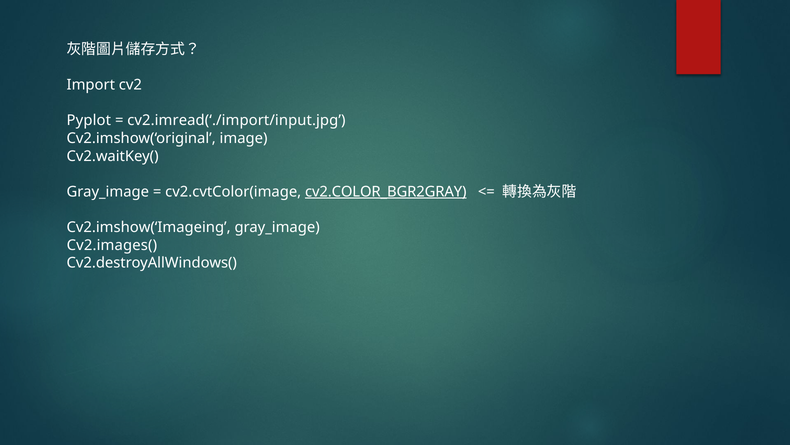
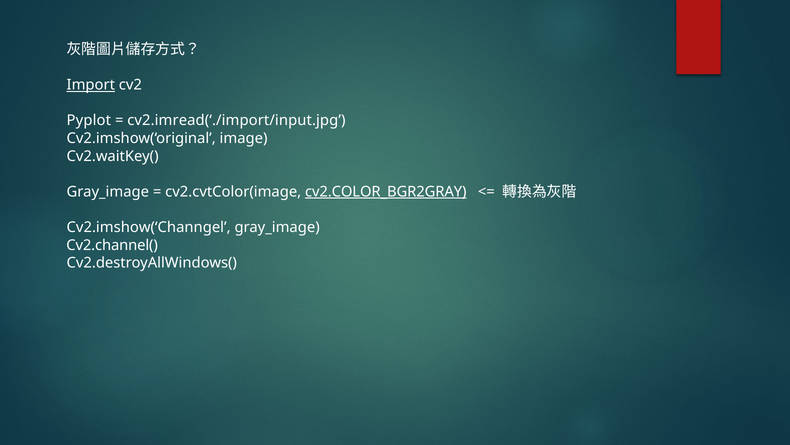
Import underline: none -> present
Cv2.imshow(‘Imageing: Cv2.imshow(‘Imageing -> Cv2.imshow(‘Channgel
Cv2.images(: Cv2.images( -> Cv2.channel(
